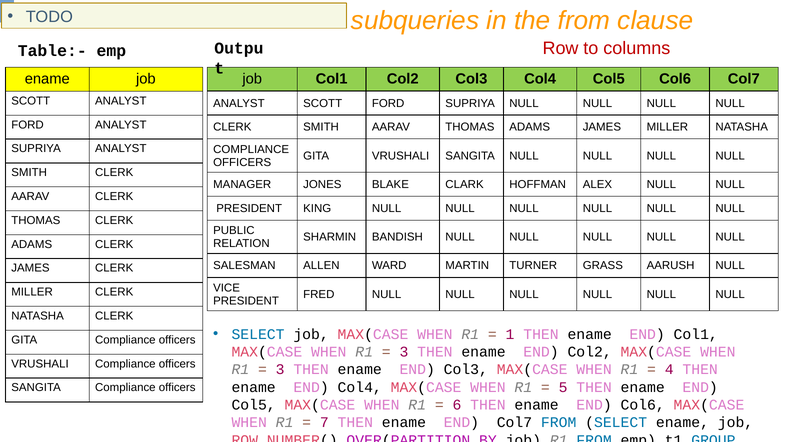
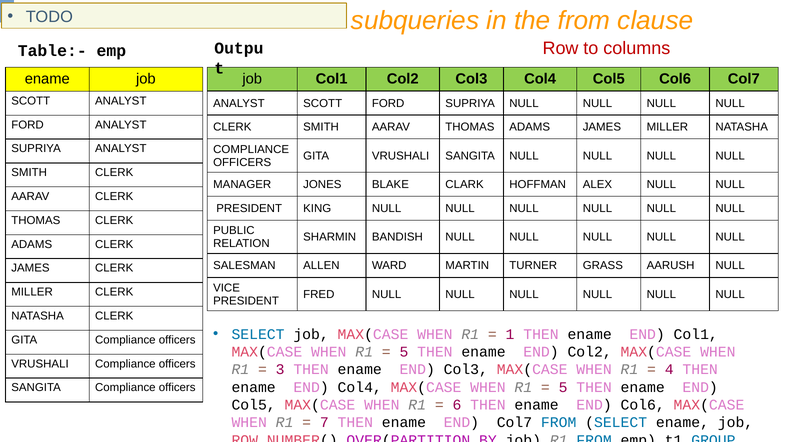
3 at (404, 352): 3 -> 5
